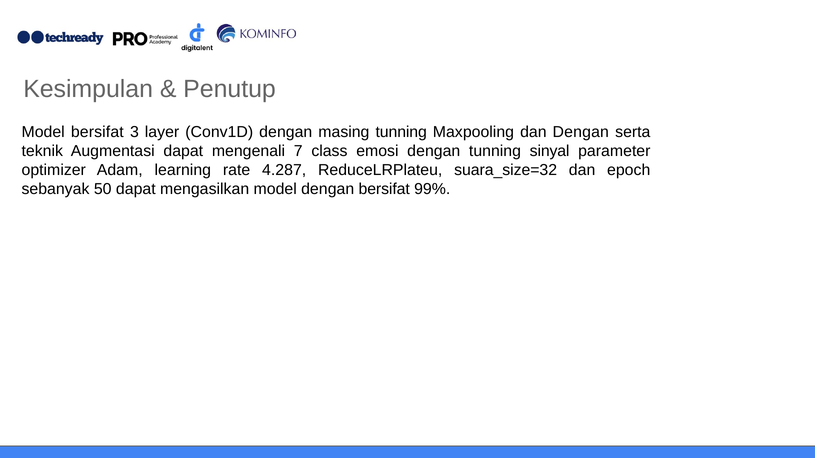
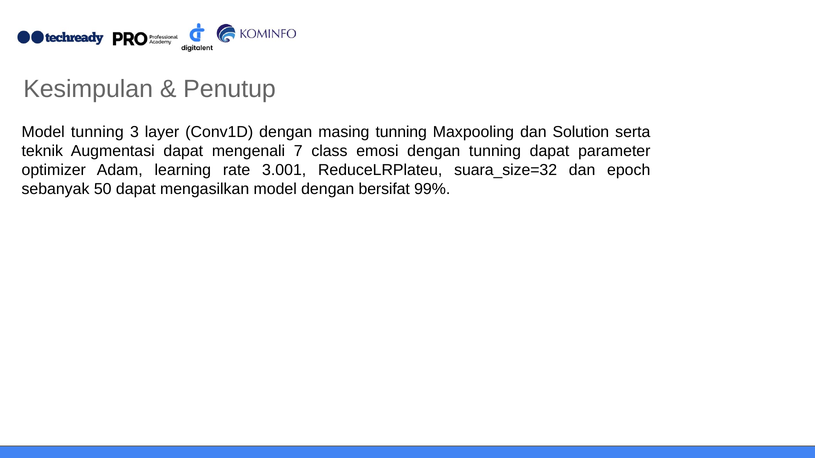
Model bersifat: bersifat -> tunning
dan Dengan: Dengan -> Solution
tunning sinyal: sinyal -> dapat
4.287: 4.287 -> 3.001
